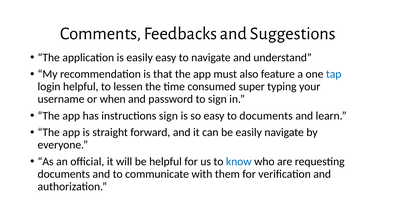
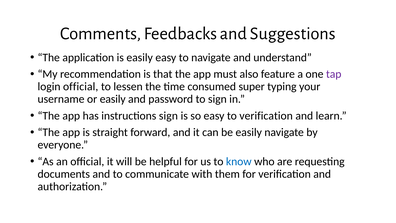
tap colour: blue -> purple
login helpful: helpful -> official
or when: when -> easily
to documents: documents -> verification
